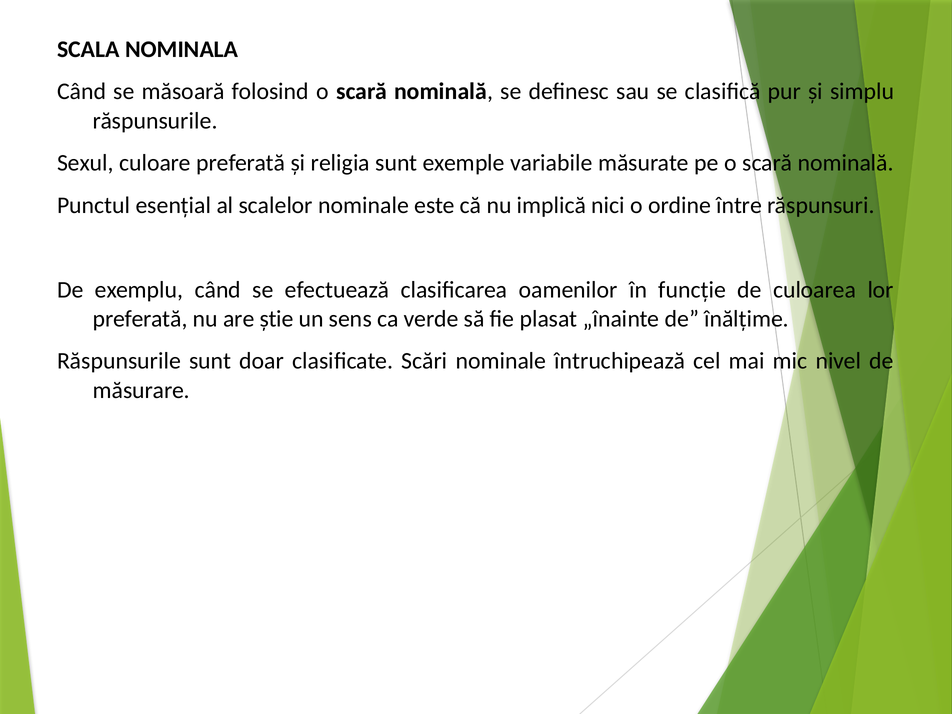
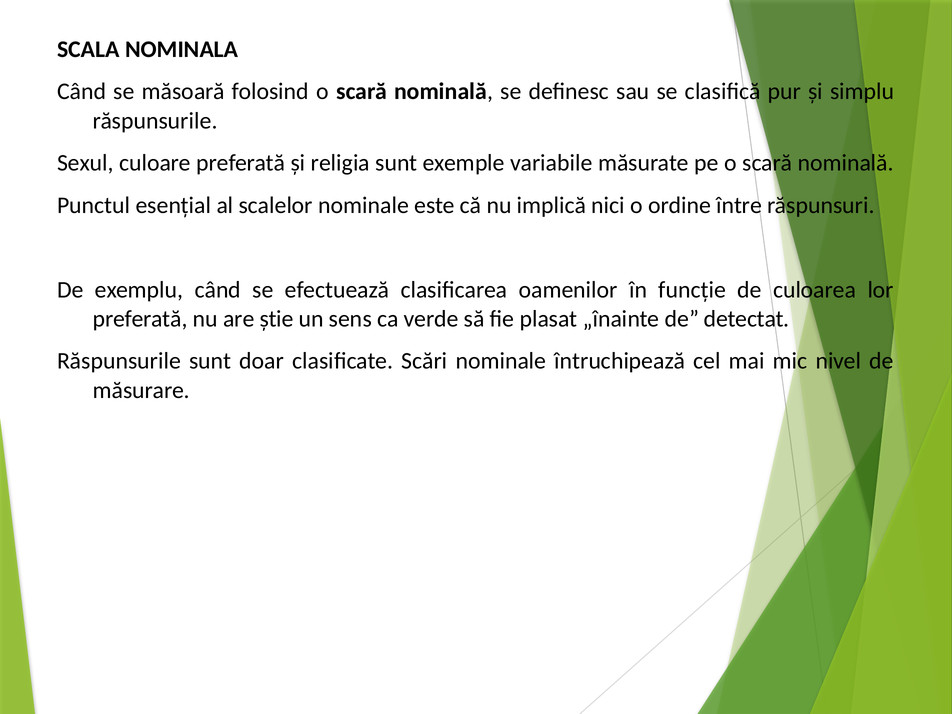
înălțime: înălțime -> detectat
